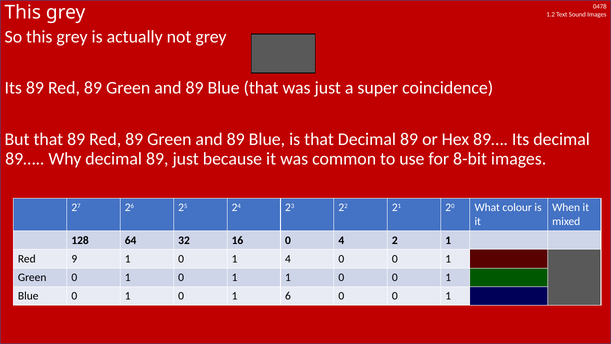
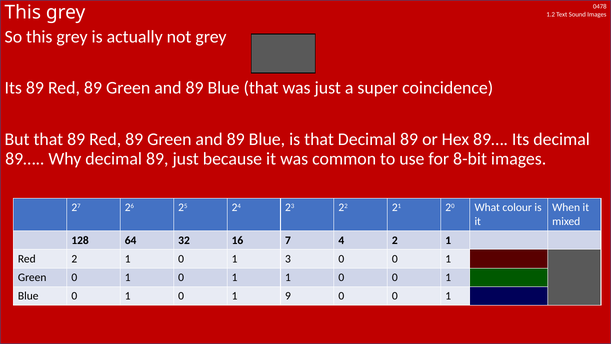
16 0: 0 -> 7
Red 9: 9 -> 2
1 4: 4 -> 3
6: 6 -> 9
